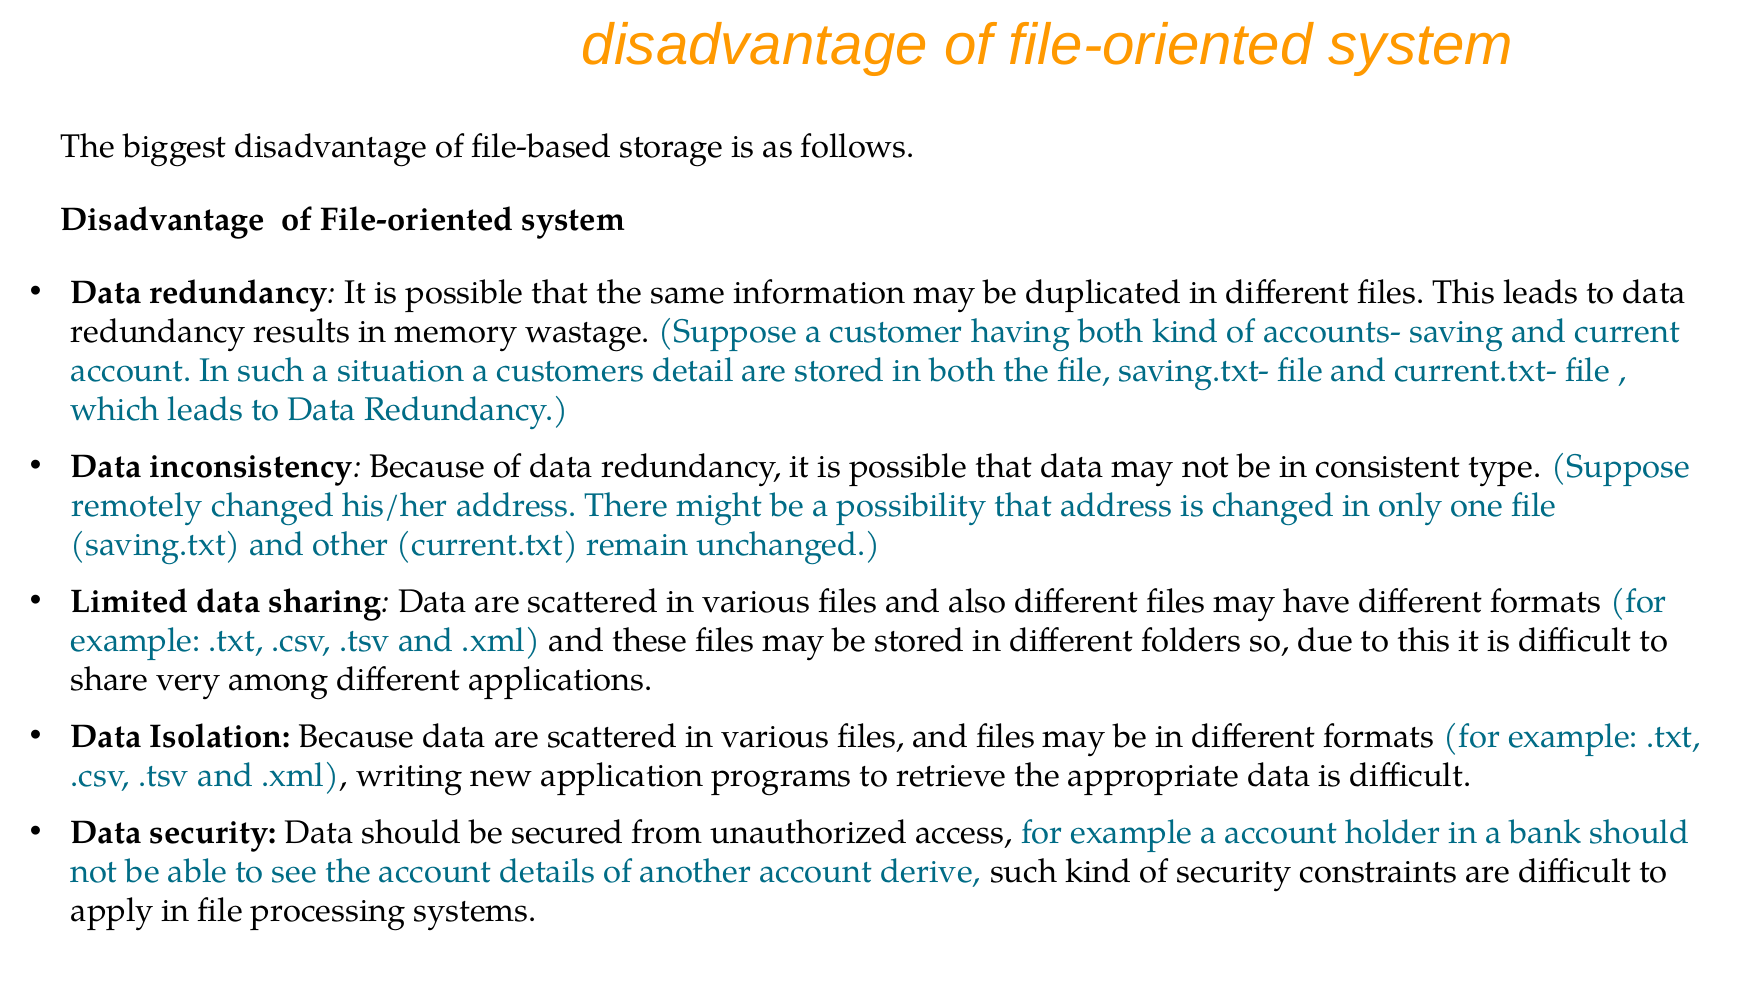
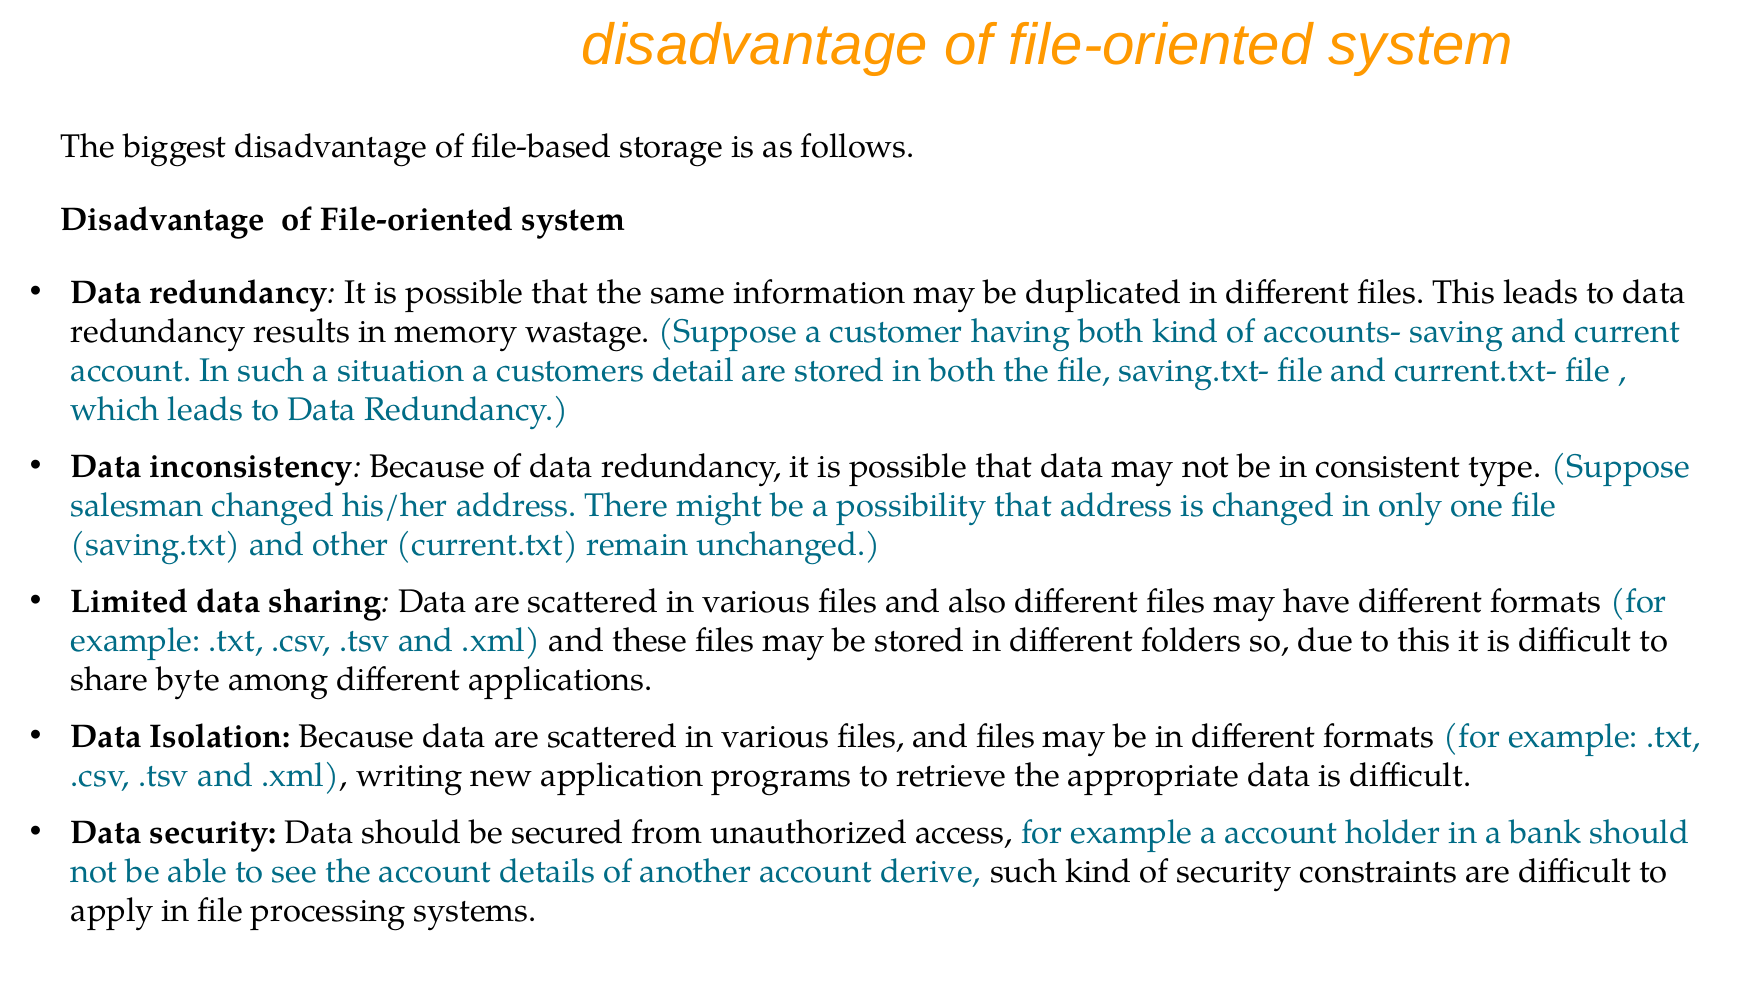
remotely: remotely -> salesman
very: very -> byte
